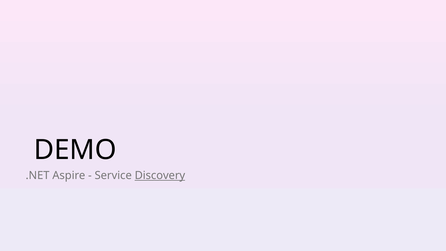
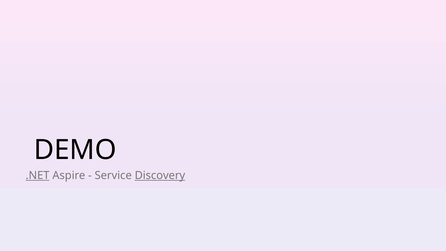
.NET underline: none -> present
